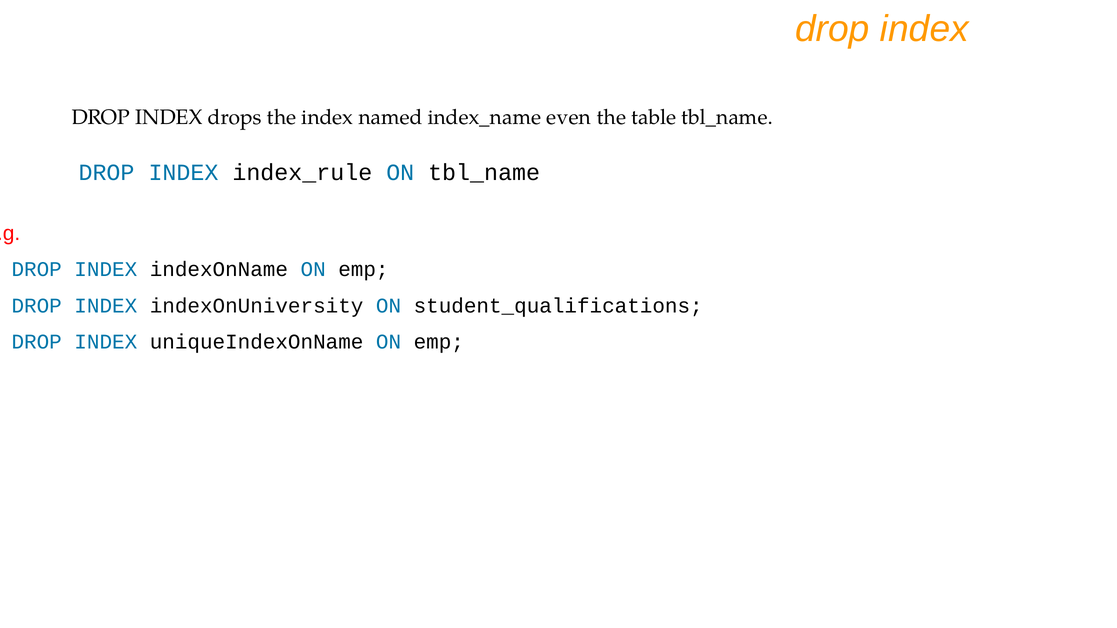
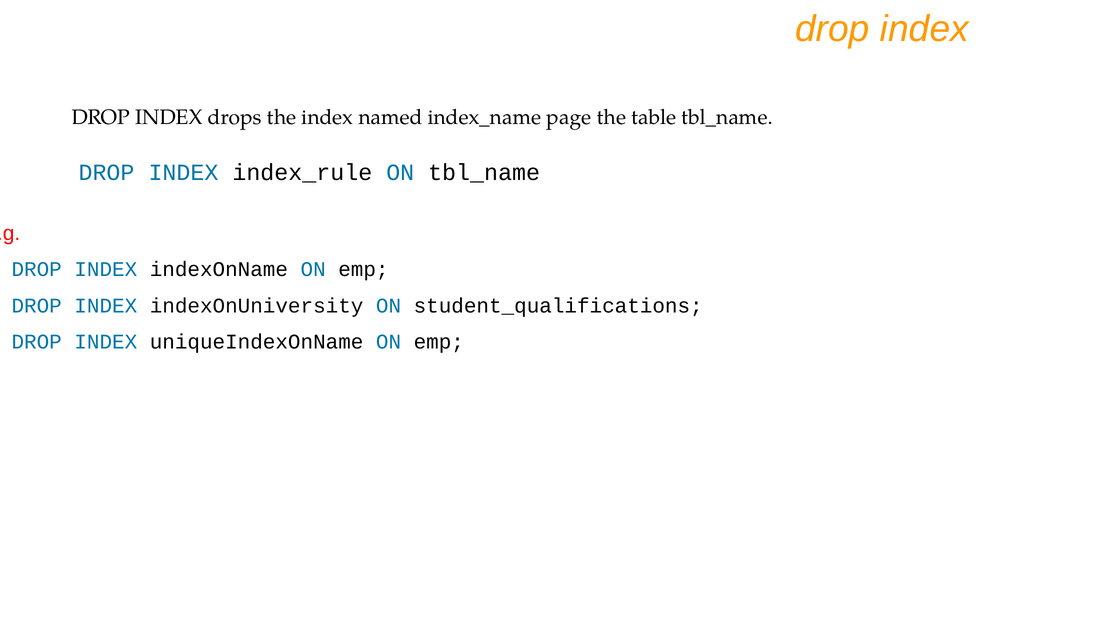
even: even -> page
